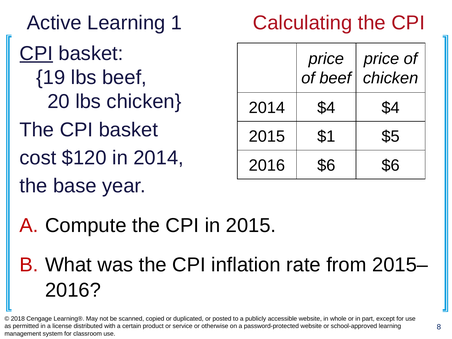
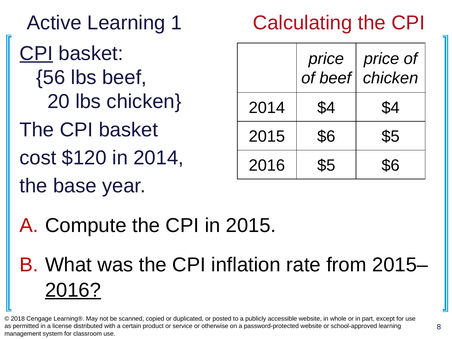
19: 19 -> 56
2015 $1: $1 -> $6
2016 $6: $6 -> $5
2016 at (73, 290) underline: none -> present
